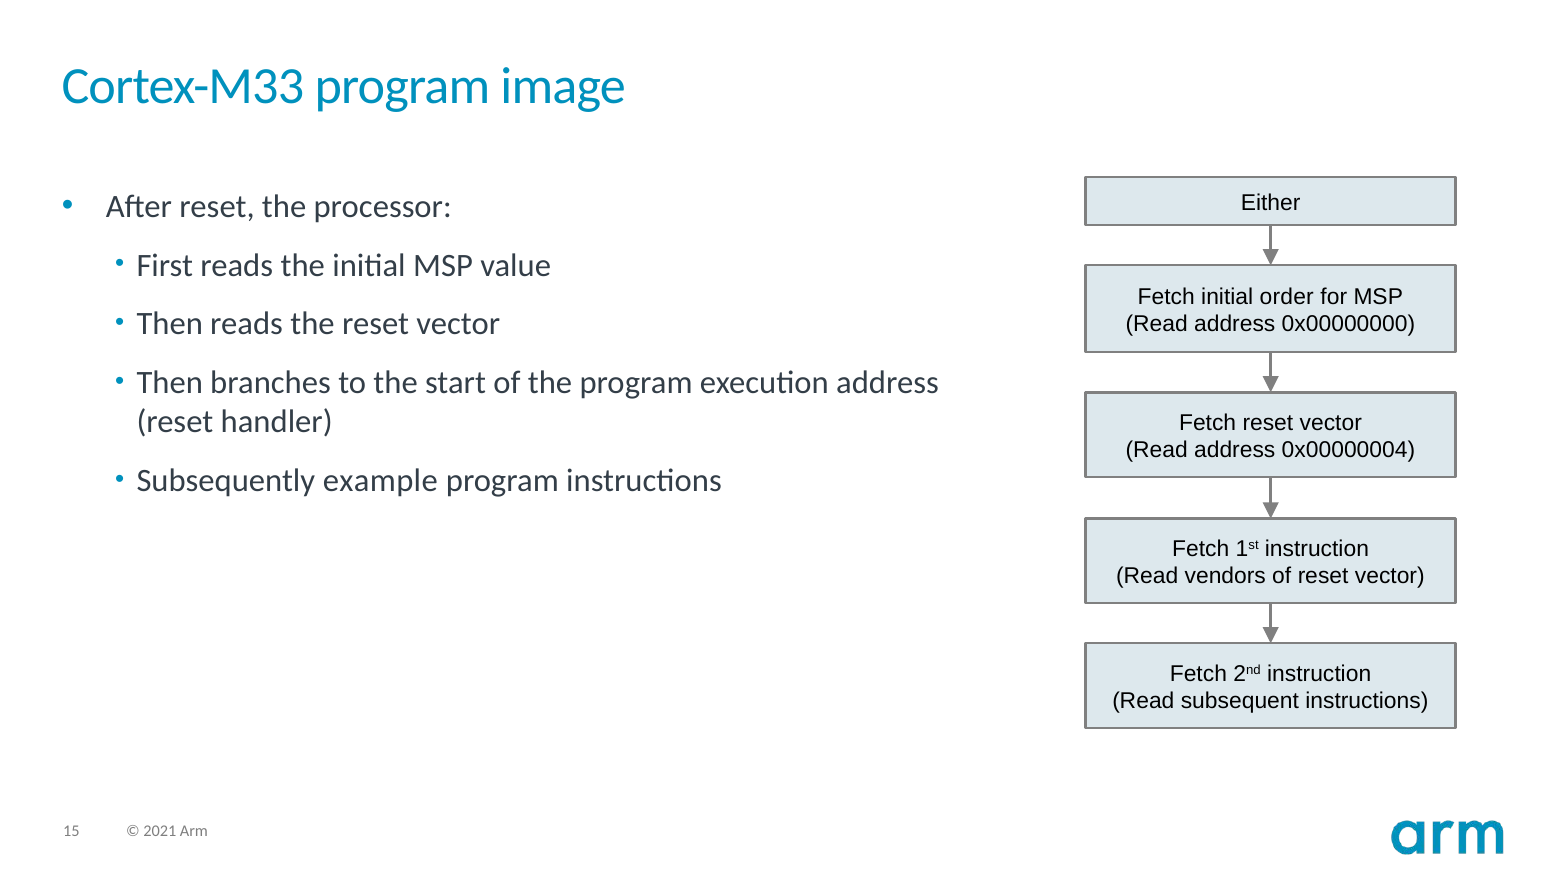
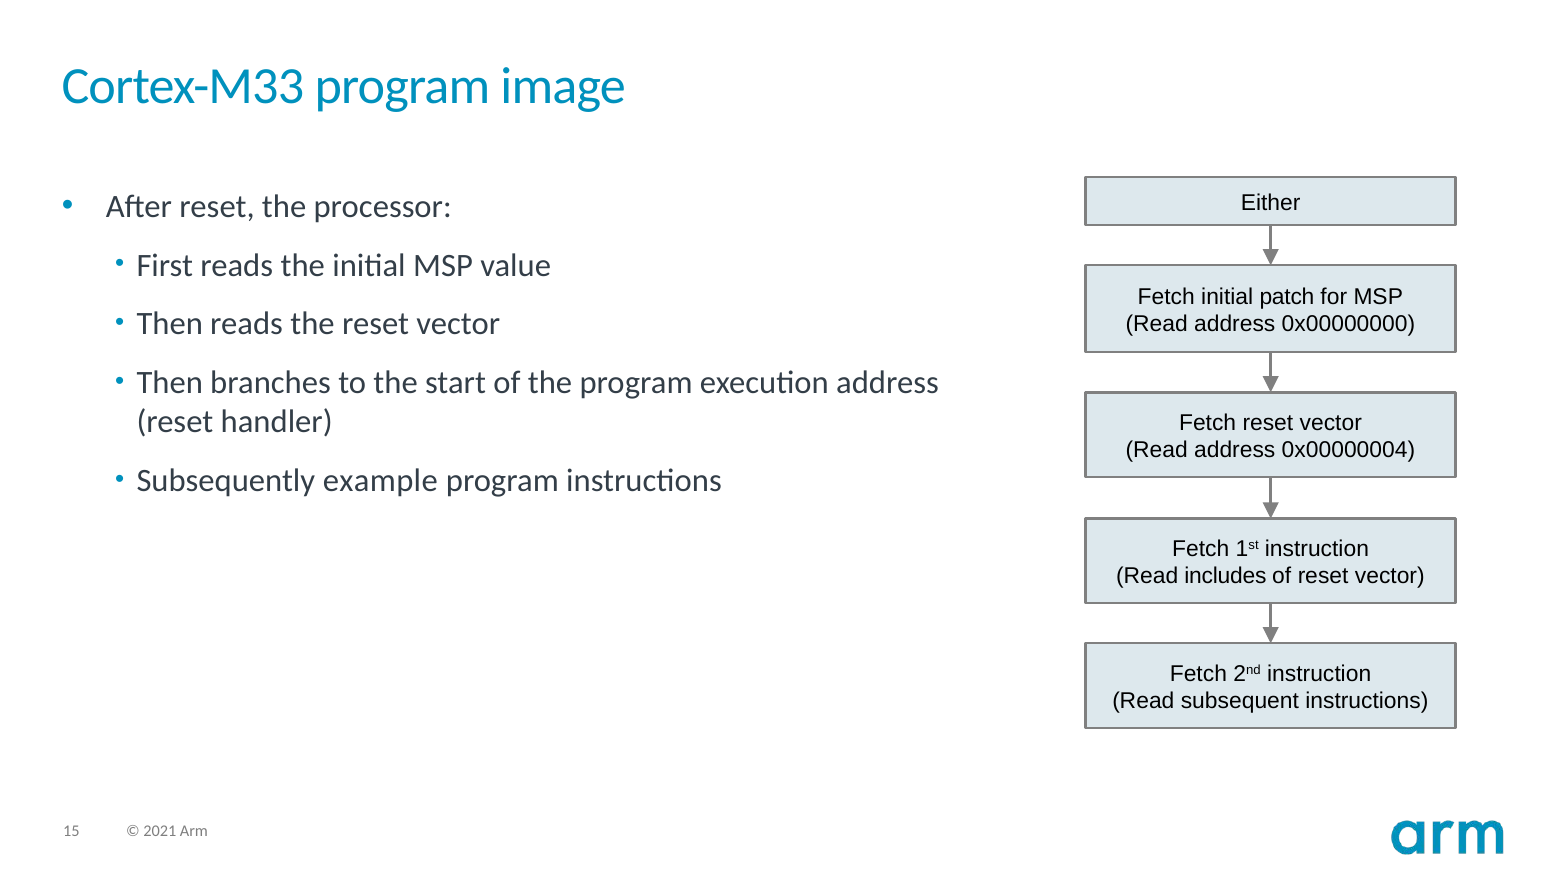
order: order -> patch
vendors: vendors -> includes
